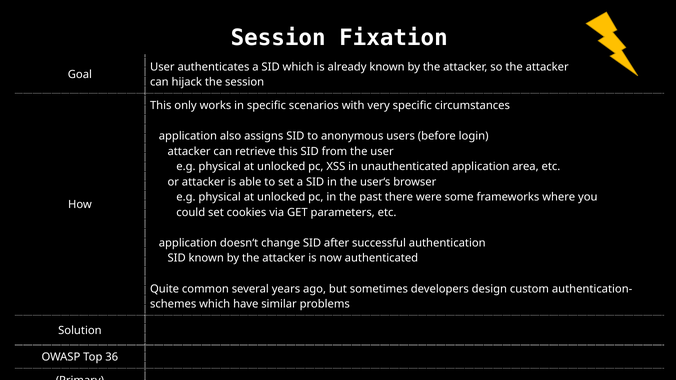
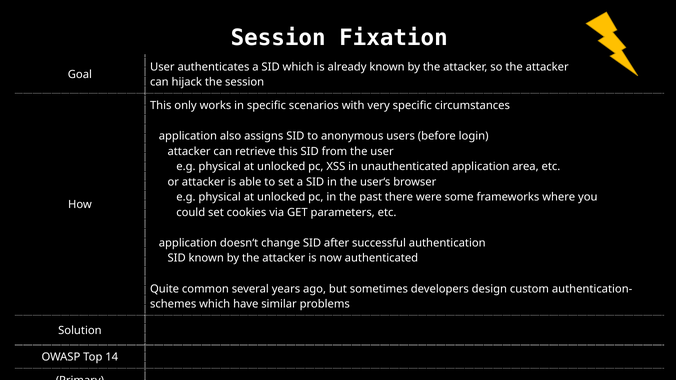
36: 36 -> 14
